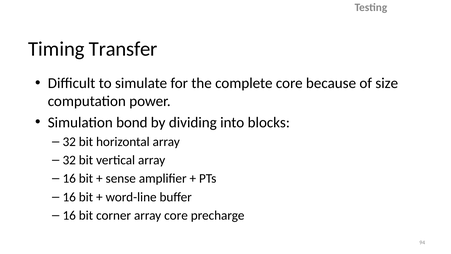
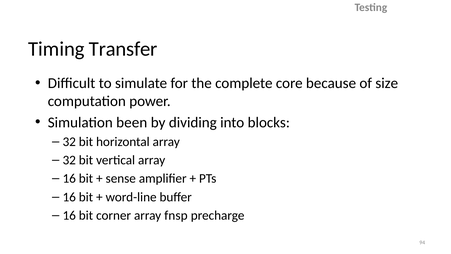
bond: bond -> been
array core: core -> fnsp
